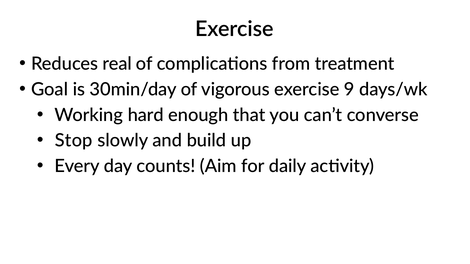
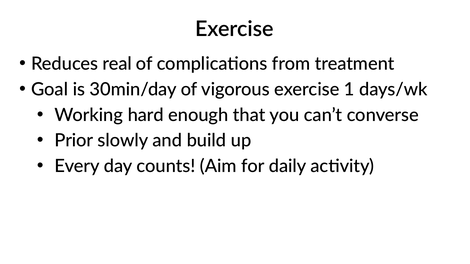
9: 9 -> 1
Stop: Stop -> Prior
